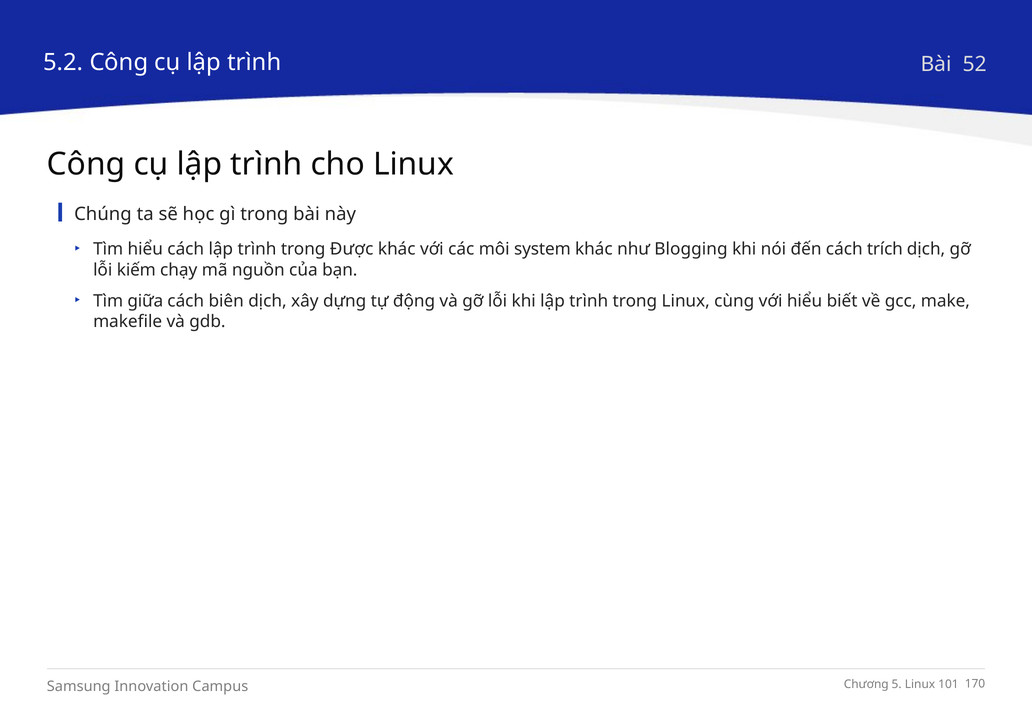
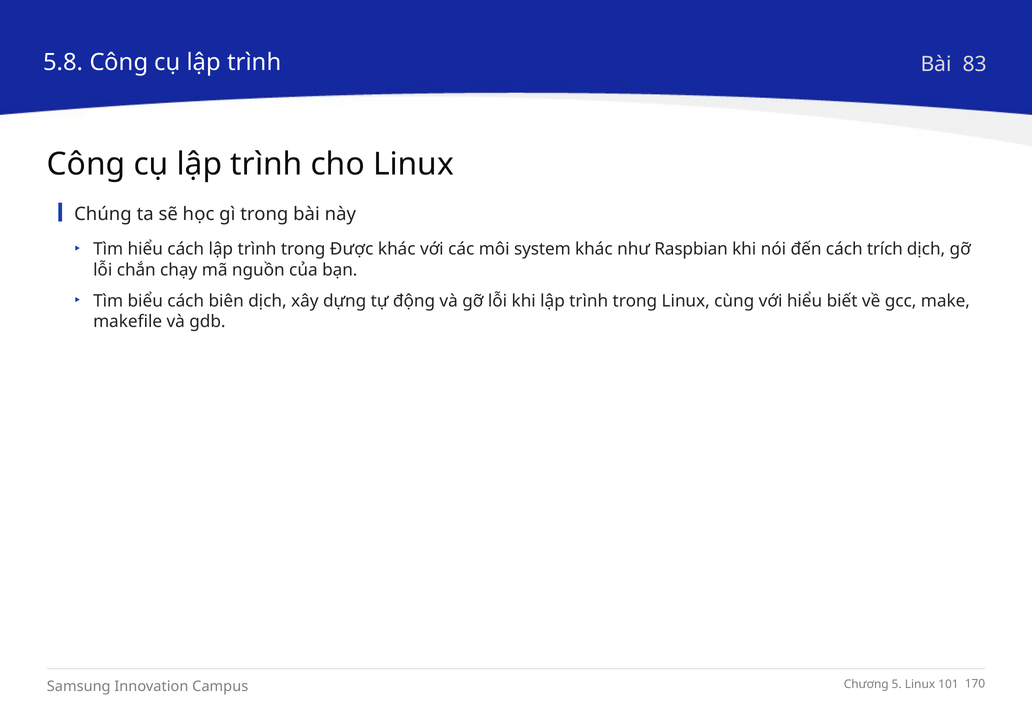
5.2: 5.2 -> 5.8
52: 52 -> 83
Blogging: Blogging -> Raspbian
kiếm: kiếm -> chắn
giữa: giữa -> biểu
